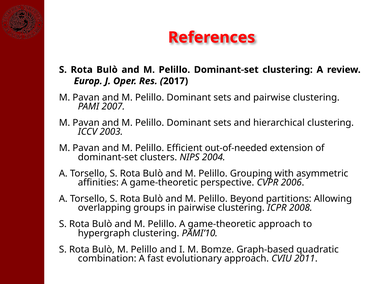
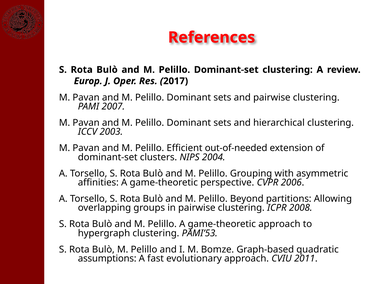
PAMI’10: PAMI’10 -> PAMI’53
combination: combination -> assumptions
